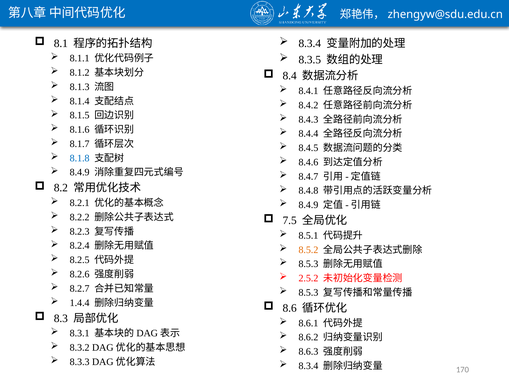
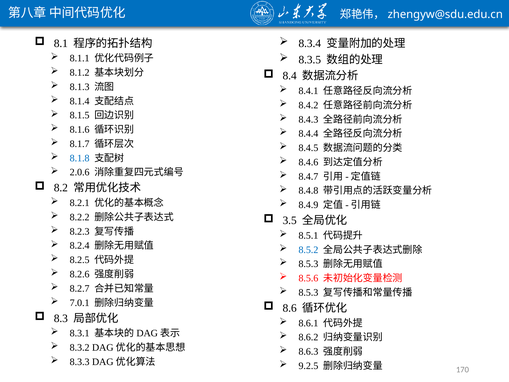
8.4.9 at (80, 172): 8.4.9 -> 2.0.6
7.5: 7.5 -> 3.5
8.5.2 colour: orange -> blue
2.5.2: 2.5.2 -> 8.5.6
1.4.4: 1.4.4 -> 7.0.1
8.3.4 at (308, 366): 8.3.4 -> 9.2.5
